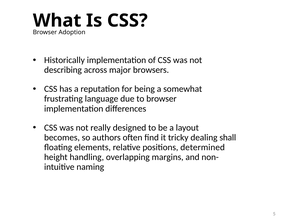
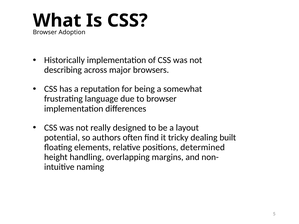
becomes: becomes -> potential
shall: shall -> built
